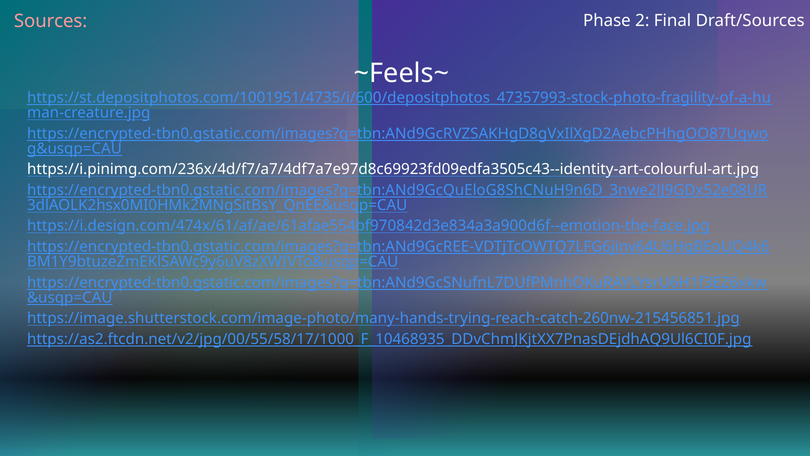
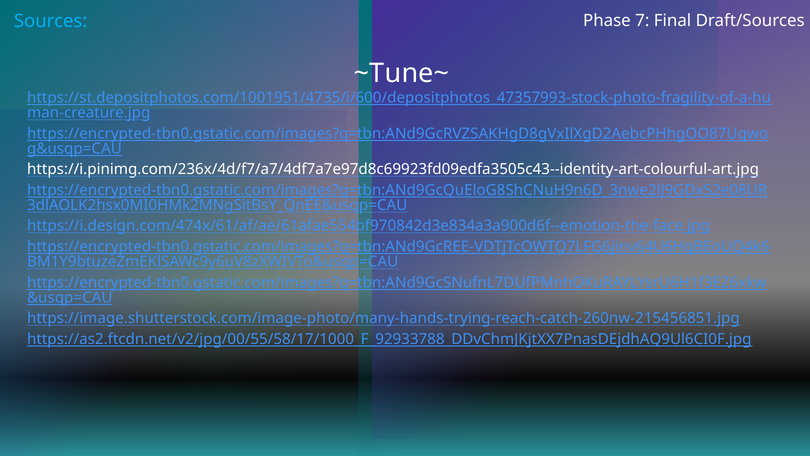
Sources colour: pink -> light blue
2: 2 -> 7
~Feels~: ~Feels~ -> ~Tune~
https://as2.ftcdn.net/v2/jpg/00/55/58/17/1000_F_10468935_DDvChmJKjtXX7PnasDEjdhAQ9Ul6CI0F.jpg: https://as2.ftcdn.net/v2/jpg/00/55/58/17/1000_F_10468935_DDvChmJKjtXX7PnasDEjdhAQ9Ul6CI0F.jpg -> https://as2.ftcdn.net/v2/jpg/00/55/58/17/1000_F_92933788_DDvChmJKjtXX7PnasDEjdhAQ9Ul6CI0F.jpg
